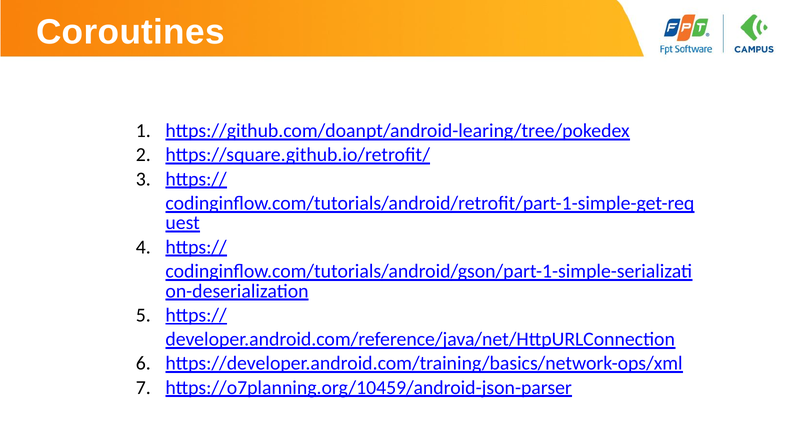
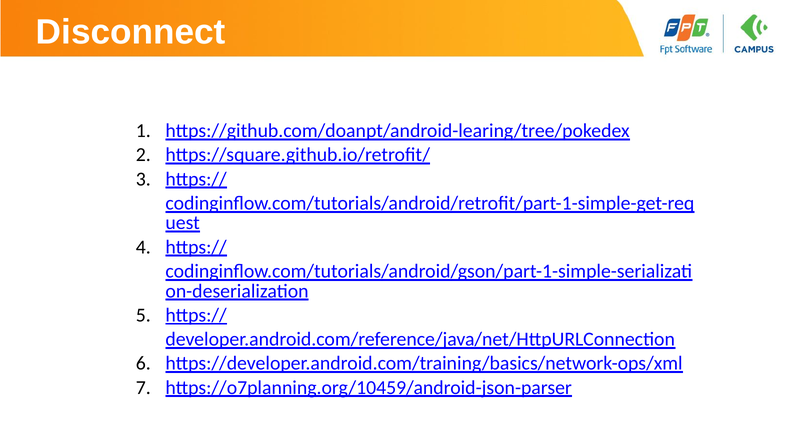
Coroutines: Coroutines -> Disconnect
